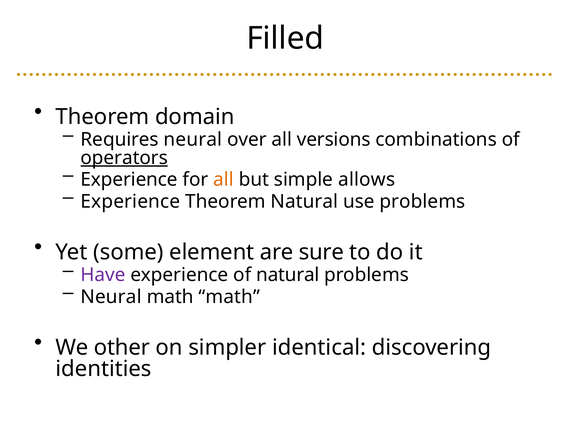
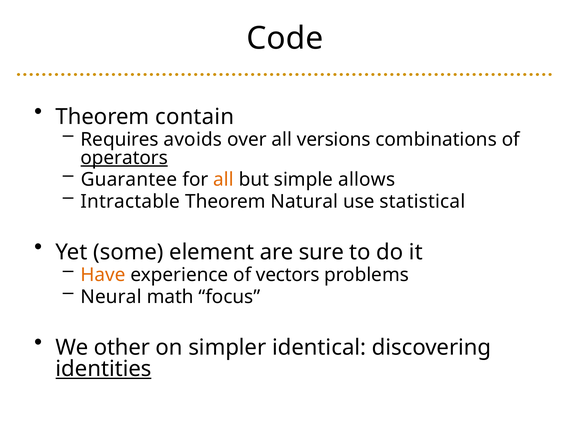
Filled: Filled -> Code
domain: domain -> contain
Requires neural: neural -> avoids
Experience at (129, 179): Experience -> Guarantee
Experience at (130, 201): Experience -> Intractable
use problems: problems -> statistical
Have colour: purple -> orange
of natural: natural -> vectors
math math: math -> focus
identities underline: none -> present
